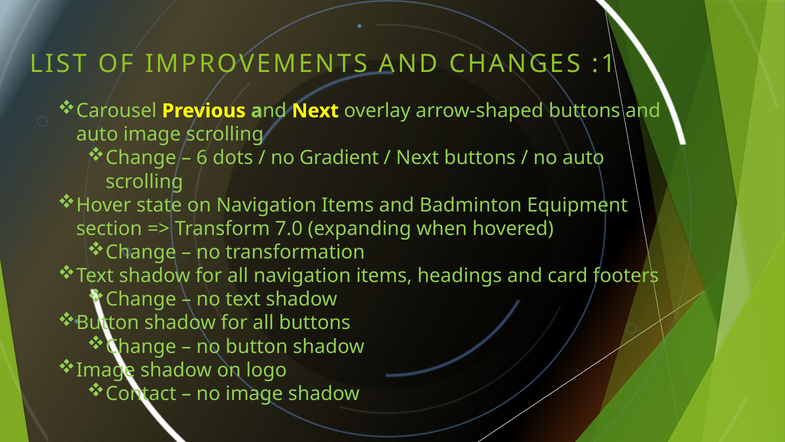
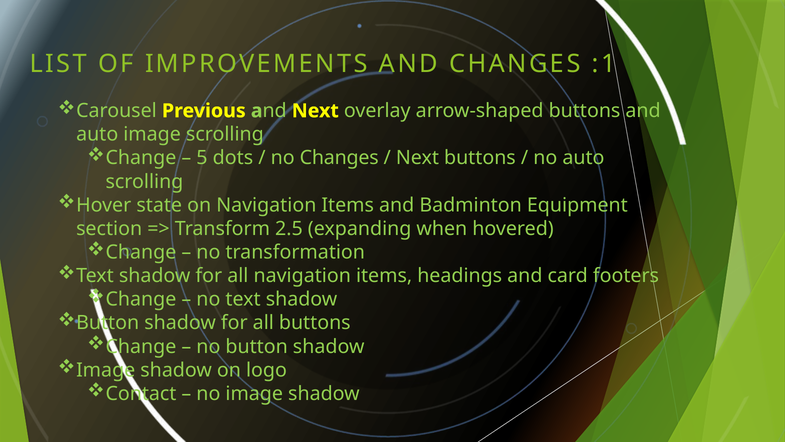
6: 6 -> 5
no Gradient: Gradient -> Changes
7.0: 7.0 -> 2.5
